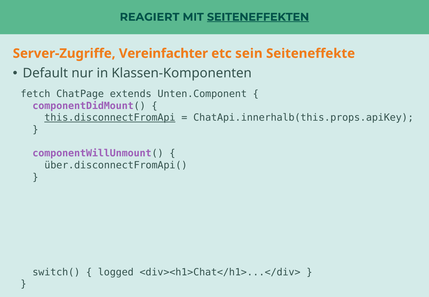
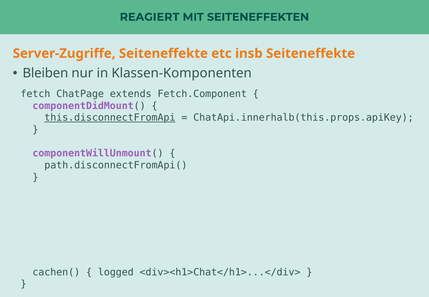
SEITENEFFEKTEN underline: present -> none
Server-Zugriffe Vereinfachter: Vereinfachter -> Seiteneffekte
sein: sein -> insb
Default: Default -> Bleiben
Unten.Component: Unten.Component -> Fetch.Component
über.disconnectFromApi(: über.disconnectFromApi( -> path.disconnectFromApi(
switch(: switch( -> cachen(
